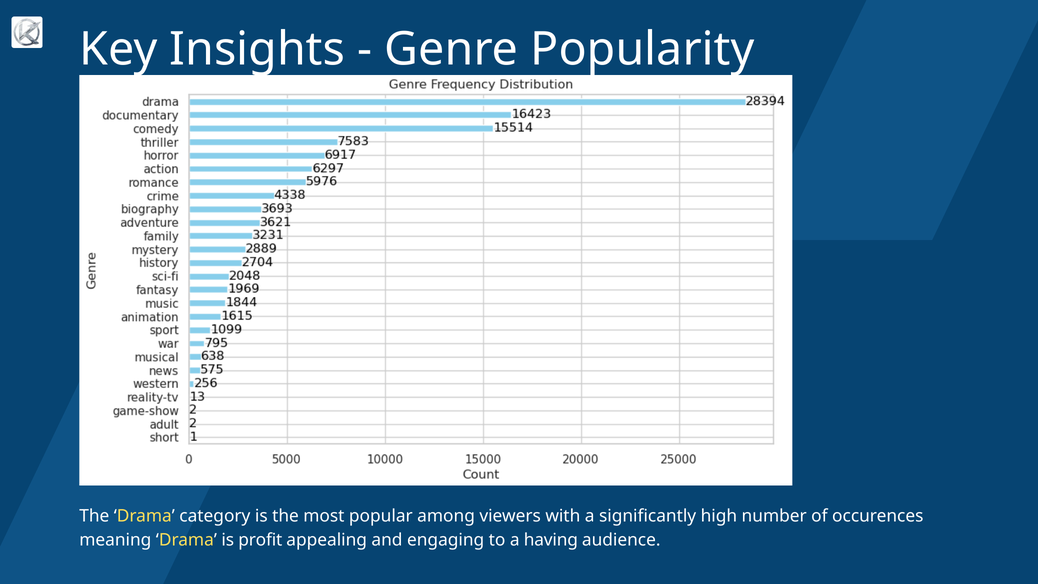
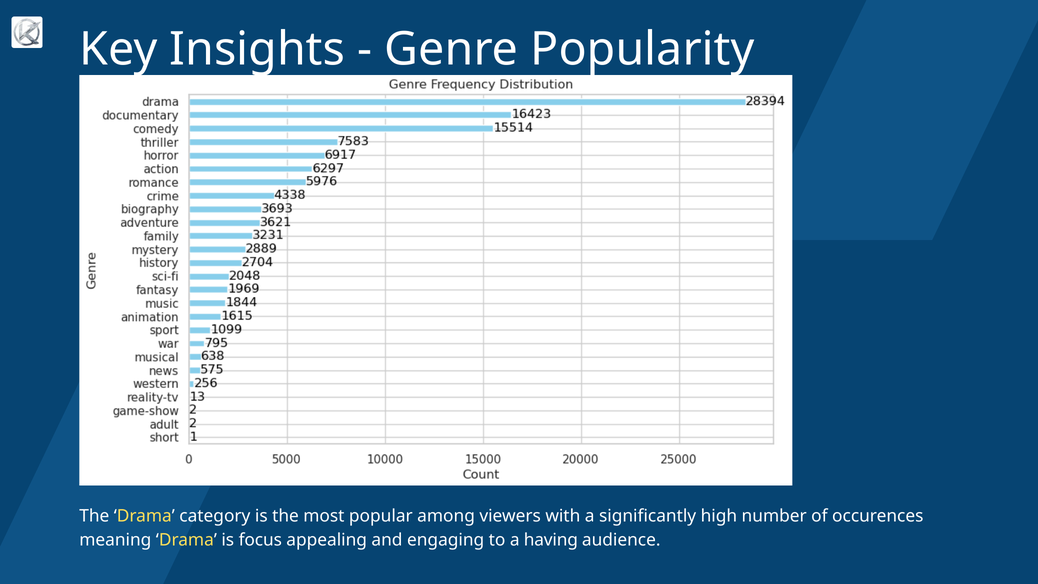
profit: profit -> focus
